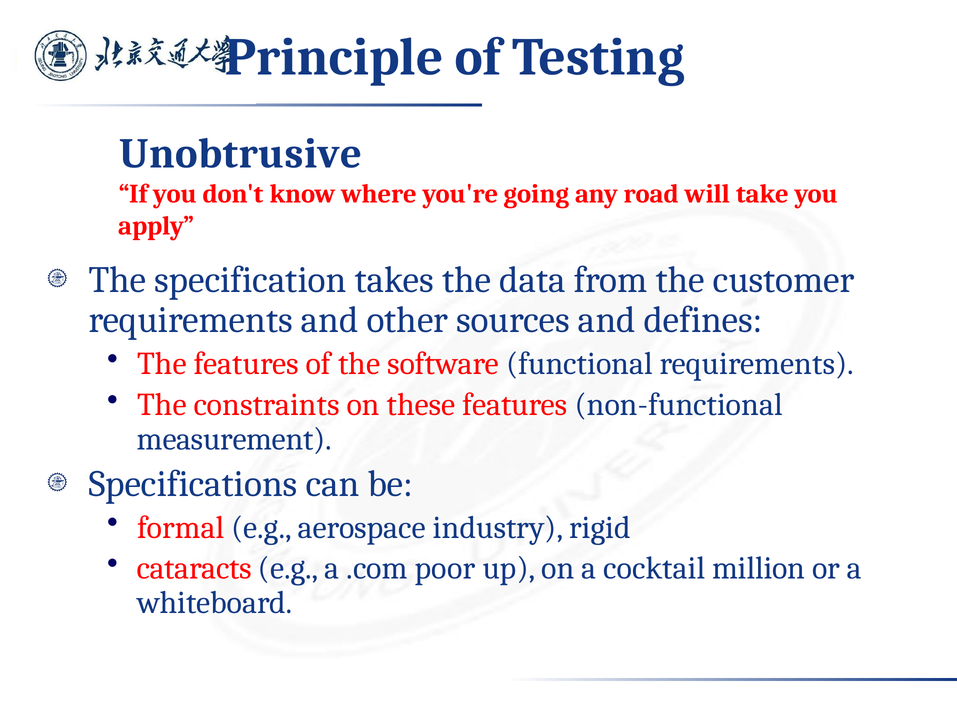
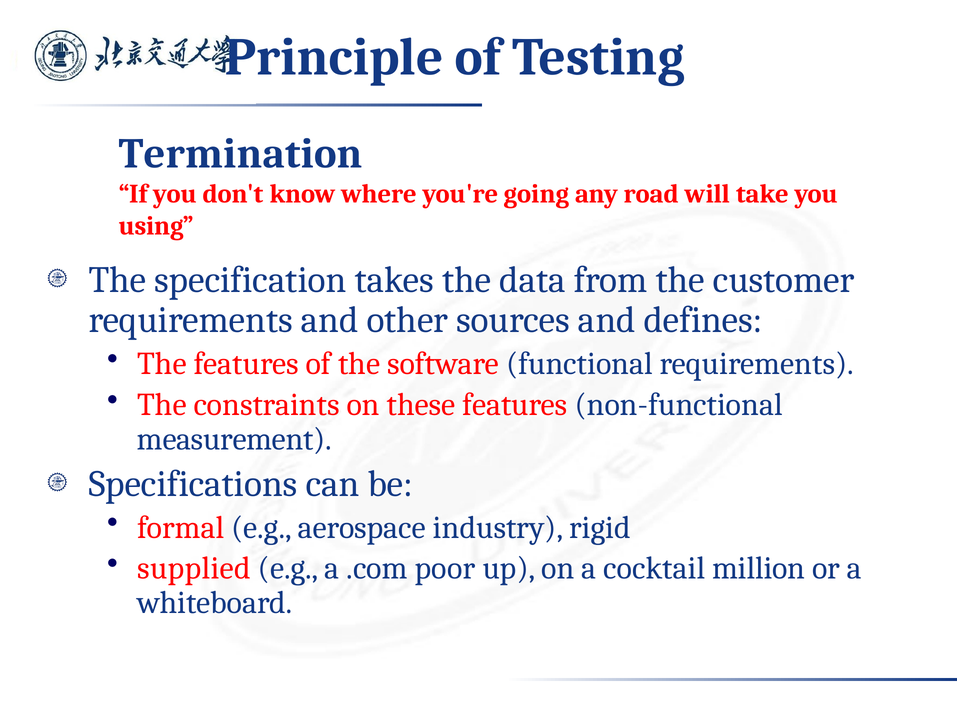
Unobtrusive: Unobtrusive -> Termination
apply: apply -> using
cataracts: cataracts -> supplied
